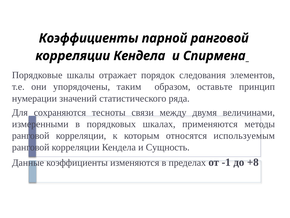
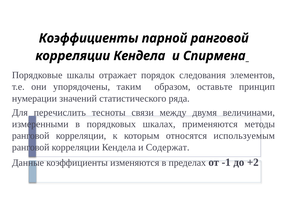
сохраняются: сохраняются -> перечислить
Сущность: Сущность -> Содержат
+8: +8 -> +2
